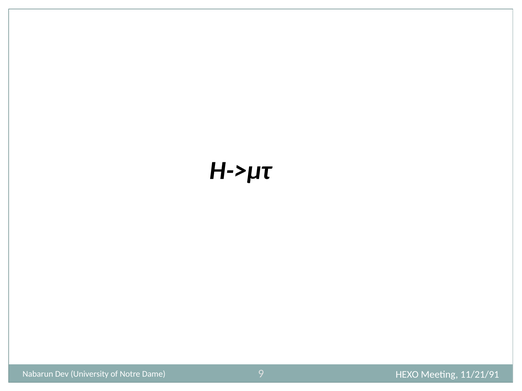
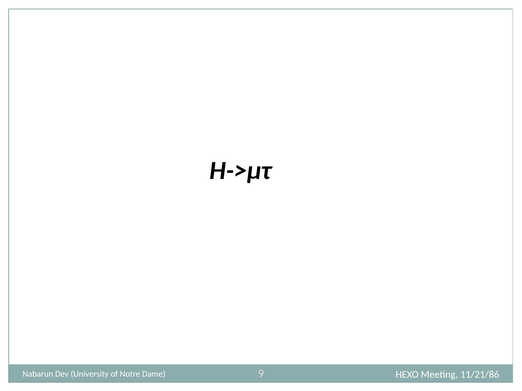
11/21/91: 11/21/91 -> 11/21/86
